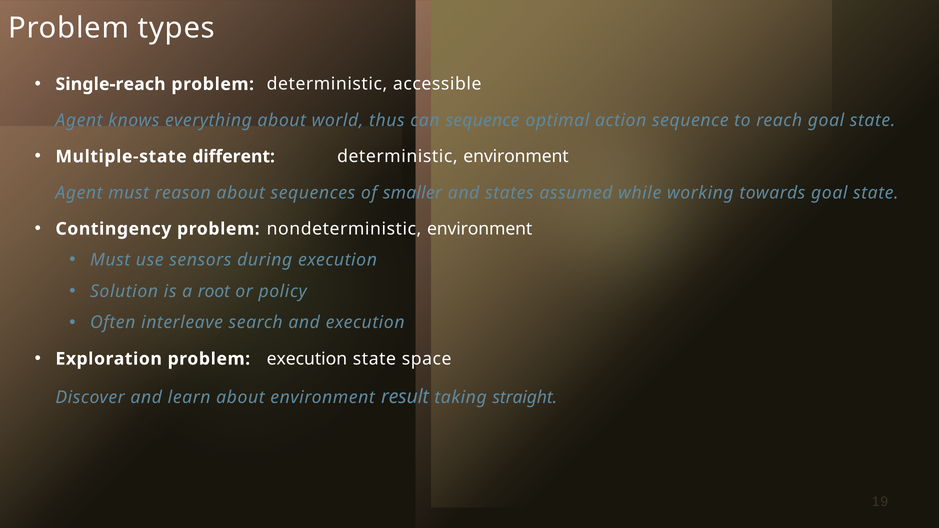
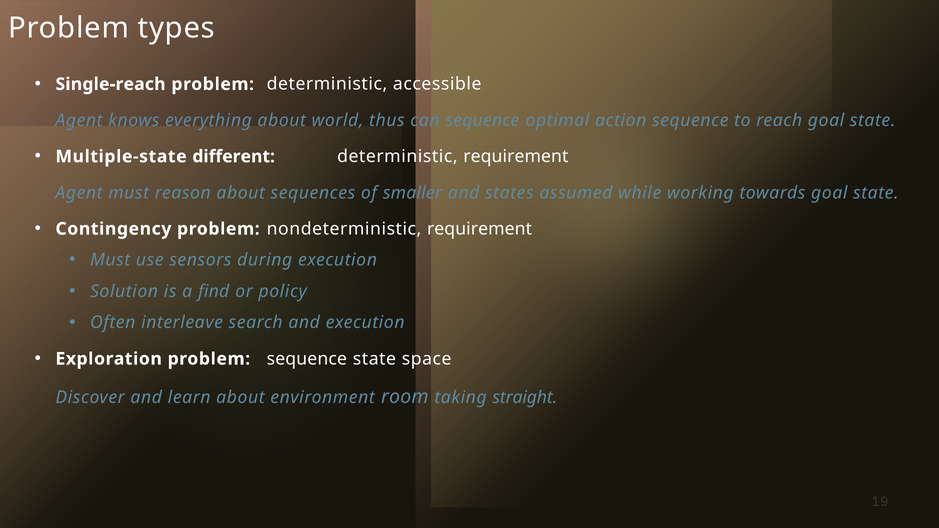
deterministic environment: environment -> requirement
nondeterministic environment: environment -> requirement
root: root -> find
problem execution: execution -> sequence
result: result -> room
